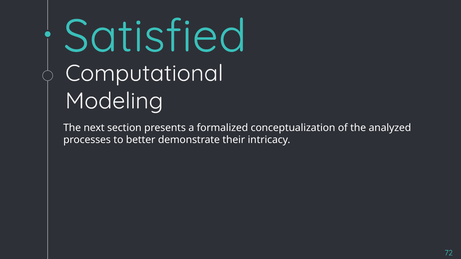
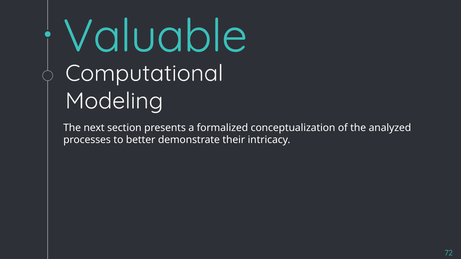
Satisfied: Satisfied -> Valuable
